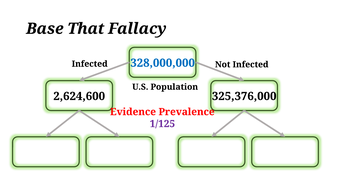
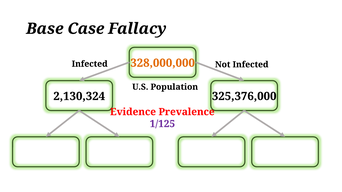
That: That -> Case
328,000,000 colour: blue -> orange
2,624,600: 2,624,600 -> 2,130,324
